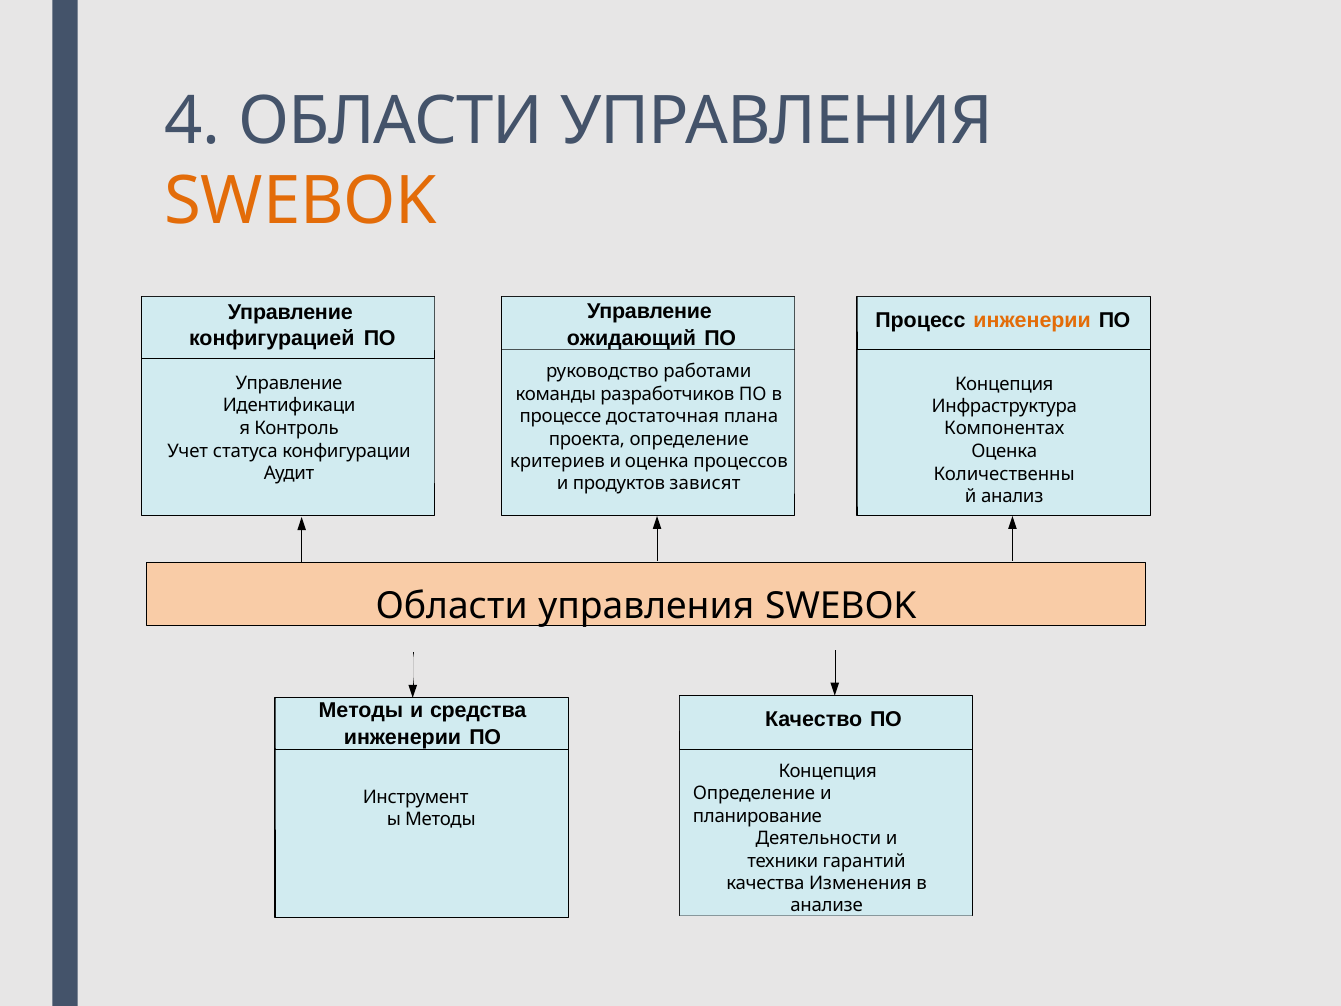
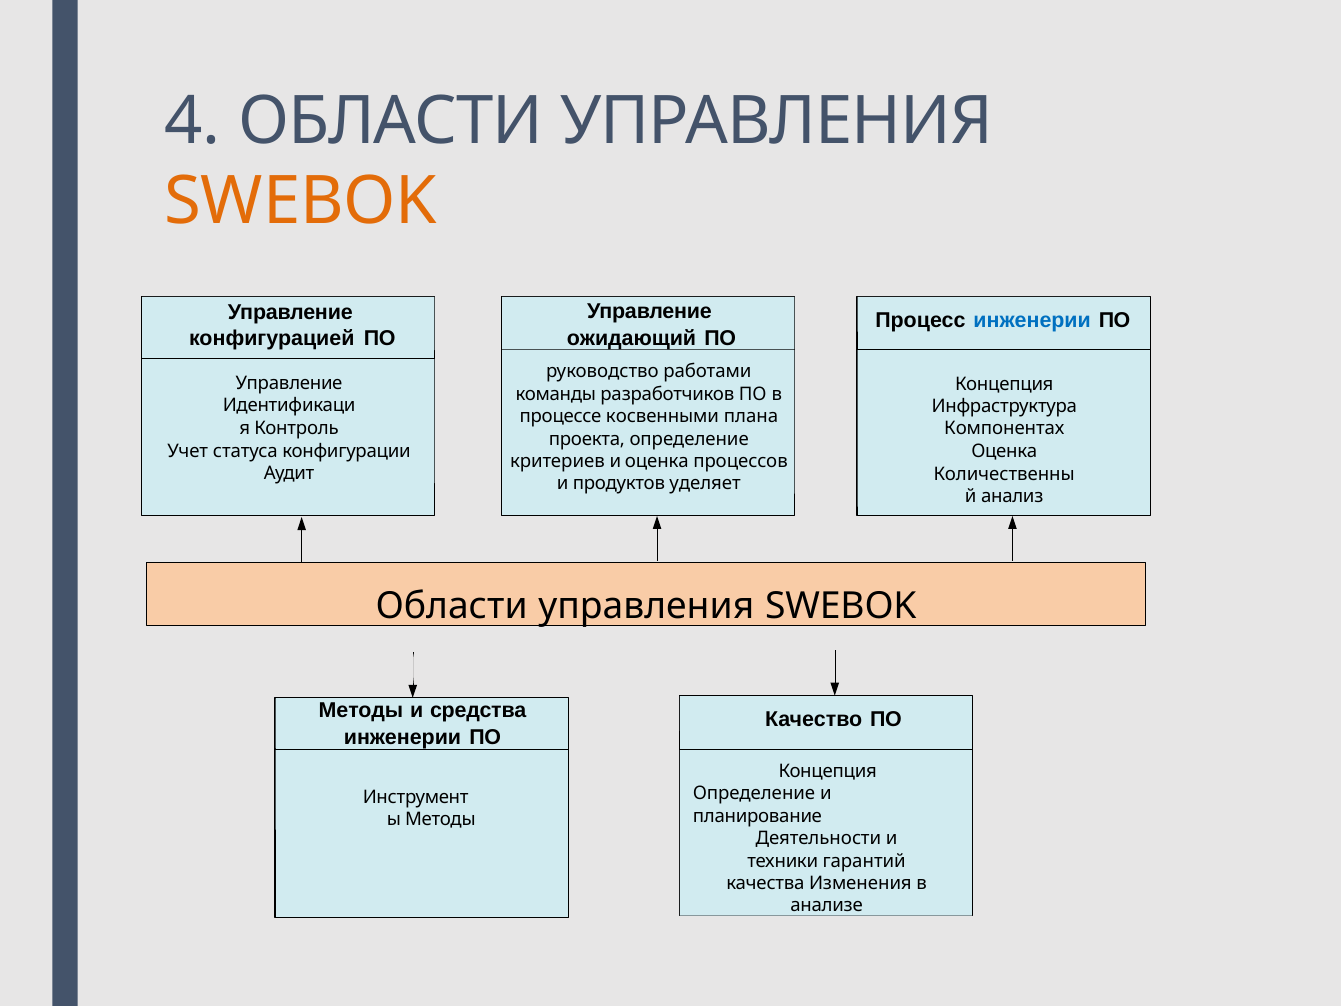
инженерии at (1032, 320) colour: orange -> blue
достаточная: достаточная -> косвенными
зависят: зависят -> уделяет
